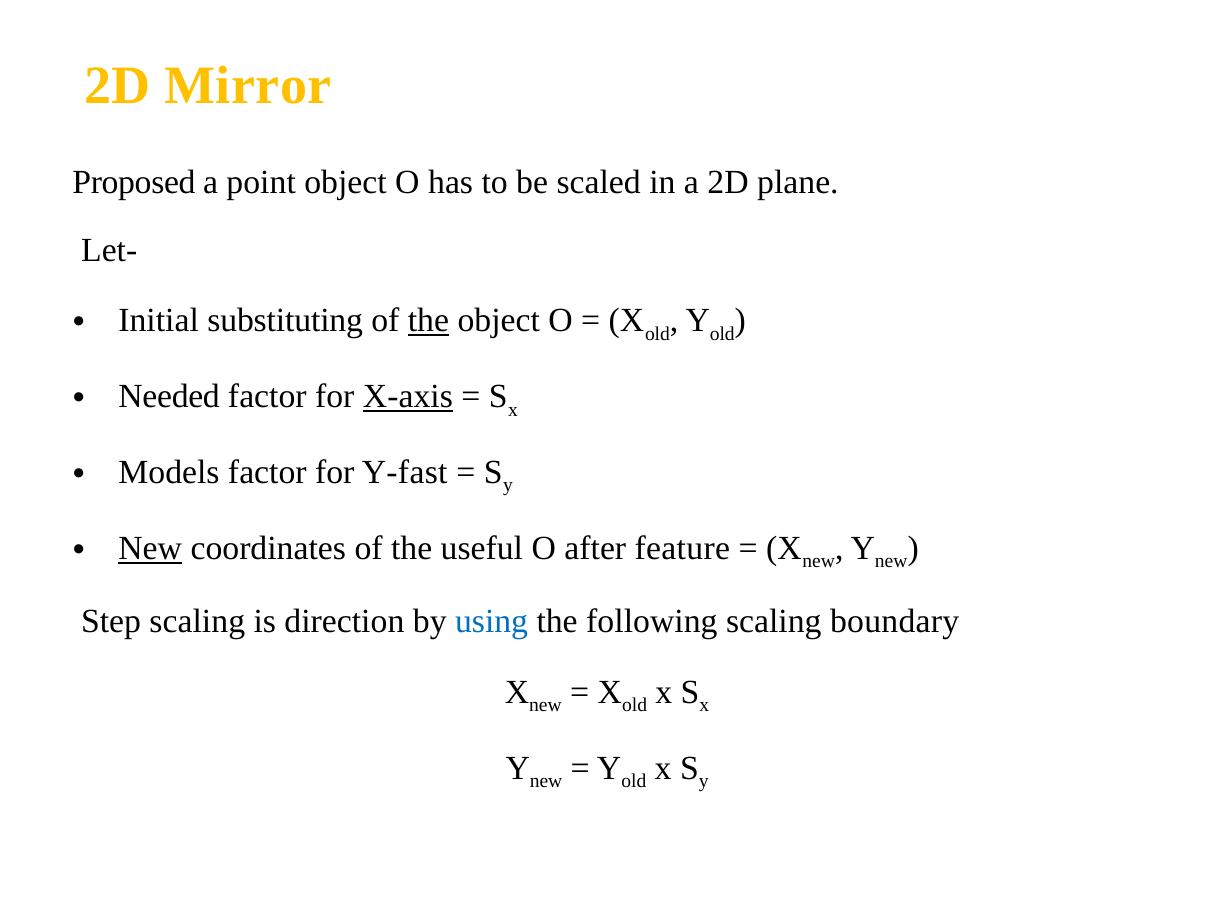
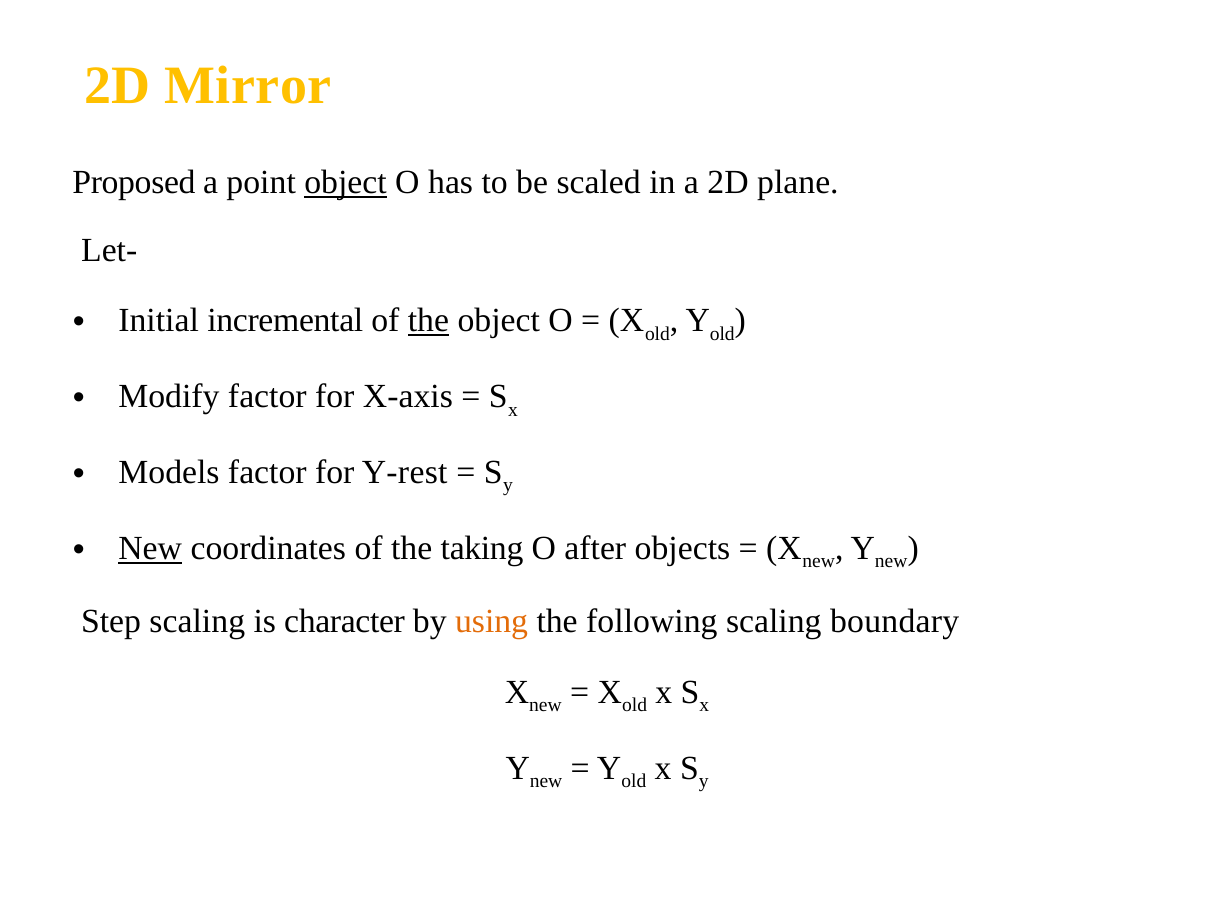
object at (346, 183) underline: none -> present
substituting: substituting -> incremental
Needed: Needed -> Modify
X-axis underline: present -> none
Y-fast: Y-fast -> Y-rest
useful: useful -> taking
feature: feature -> objects
direction: direction -> character
using colour: blue -> orange
